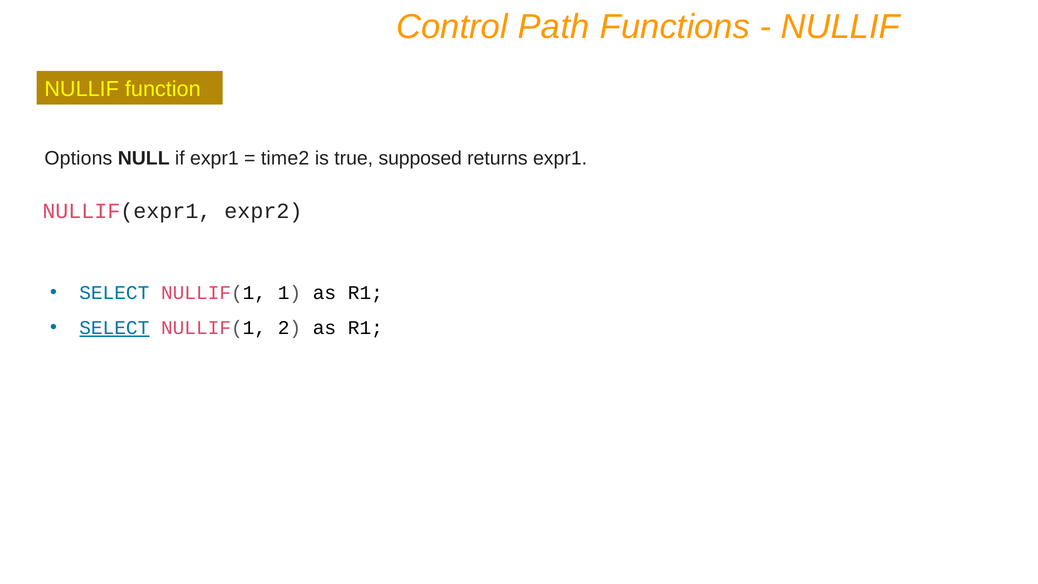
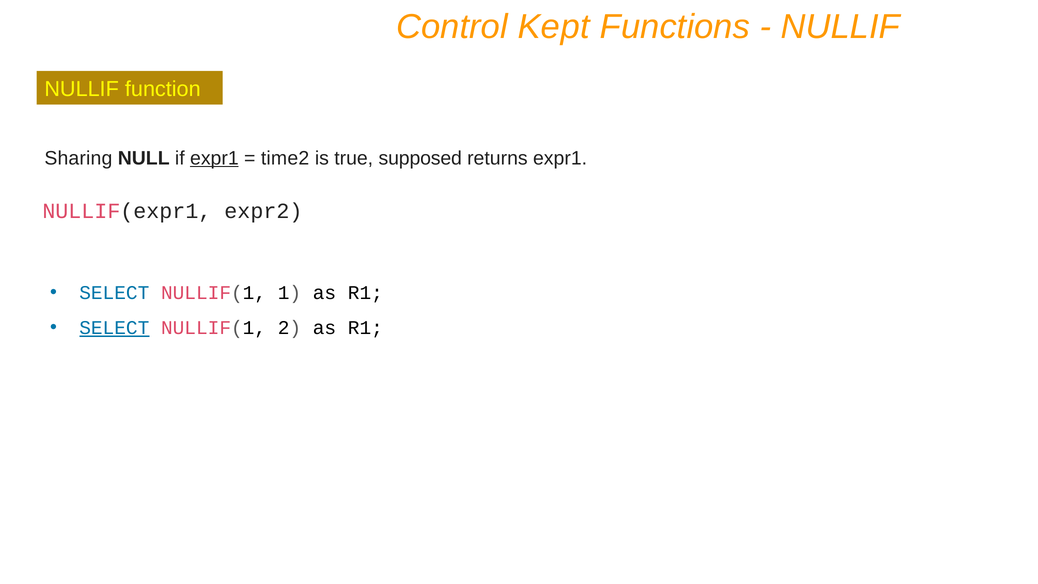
Path: Path -> Kept
Options: Options -> Sharing
expr1 at (214, 158) underline: none -> present
